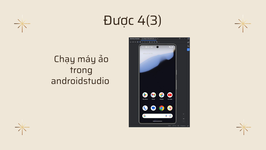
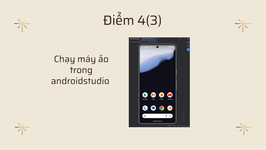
Được: Được -> Điểm
